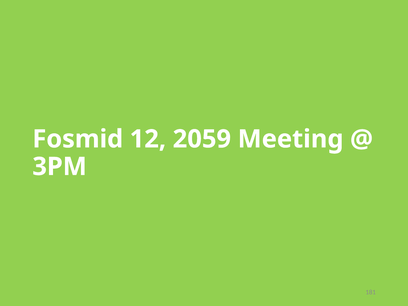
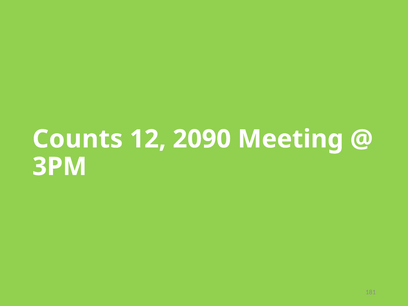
Fosmid: Fosmid -> Counts
2059: 2059 -> 2090
